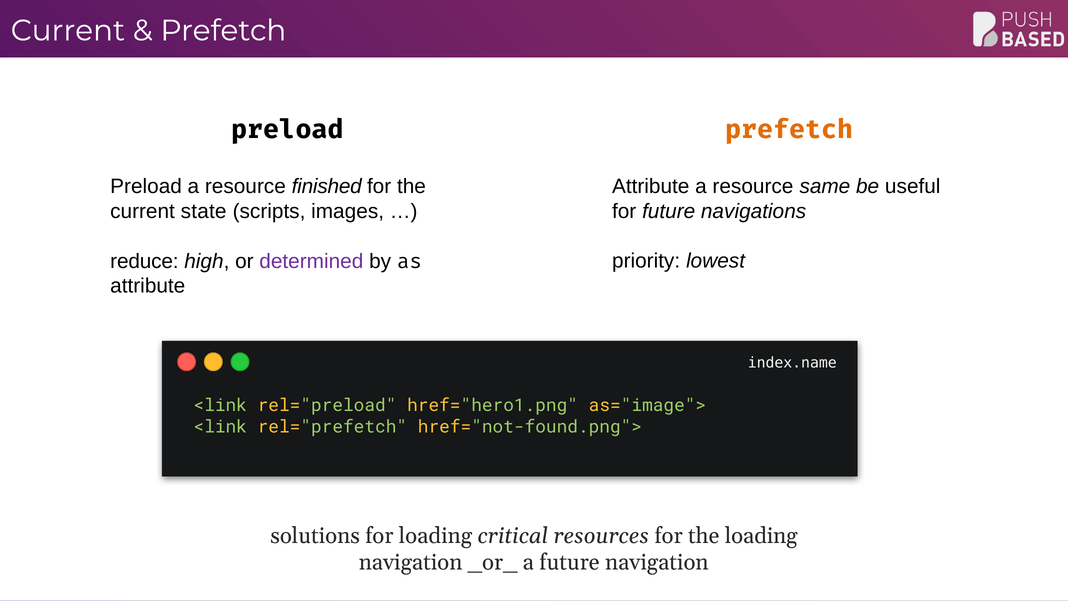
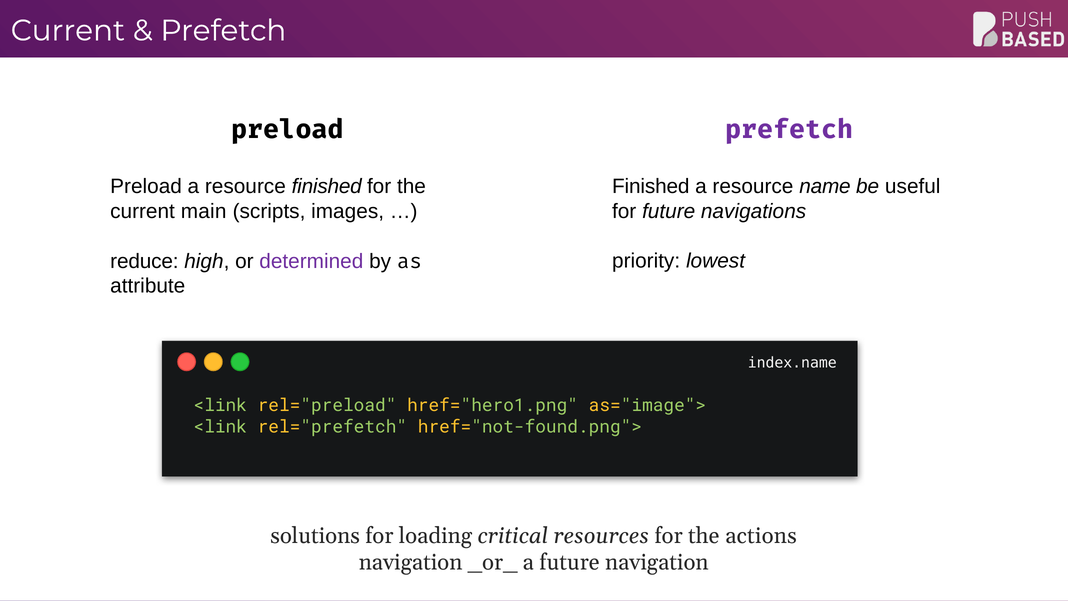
prefetch at (789, 130) colour: orange -> purple
Attribute at (651, 186): Attribute -> Finished
same: same -> name
state: state -> main
the loading: loading -> actions
